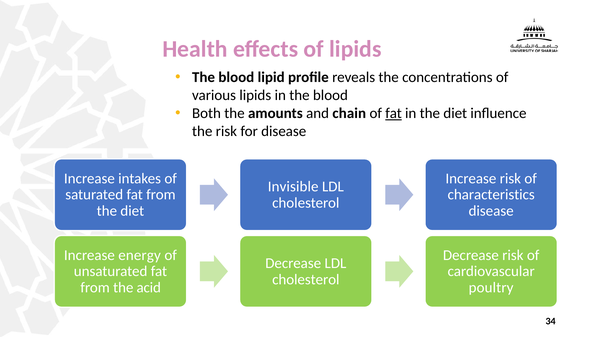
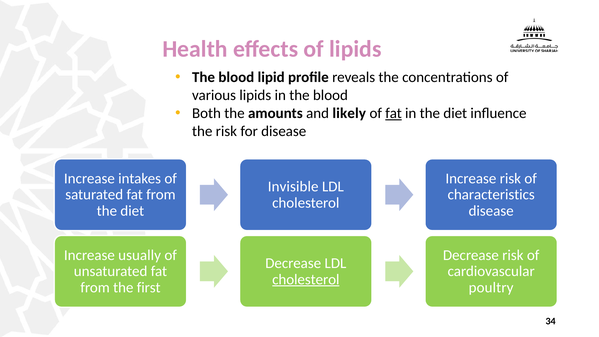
chain: chain -> likely
energy: energy -> usually
cholesterol at (306, 279) underline: none -> present
acid: acid -> first
